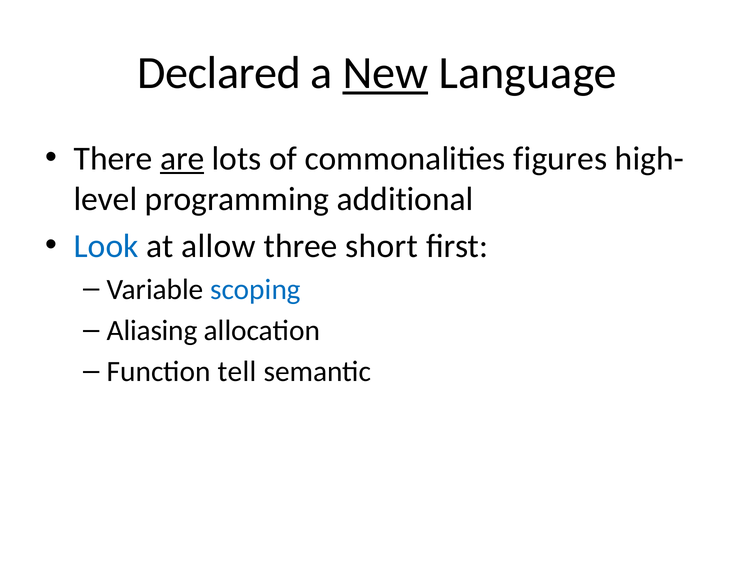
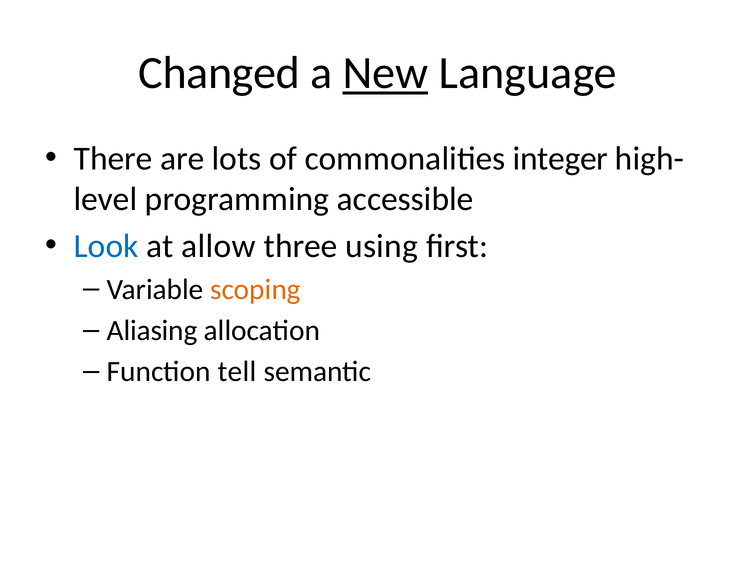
Declared: Declared -> Changed
are underline: present -> none
figures: figures -> integer
additional: additional -> accessible
short: short -> using
scoping colour: blue -> orange
